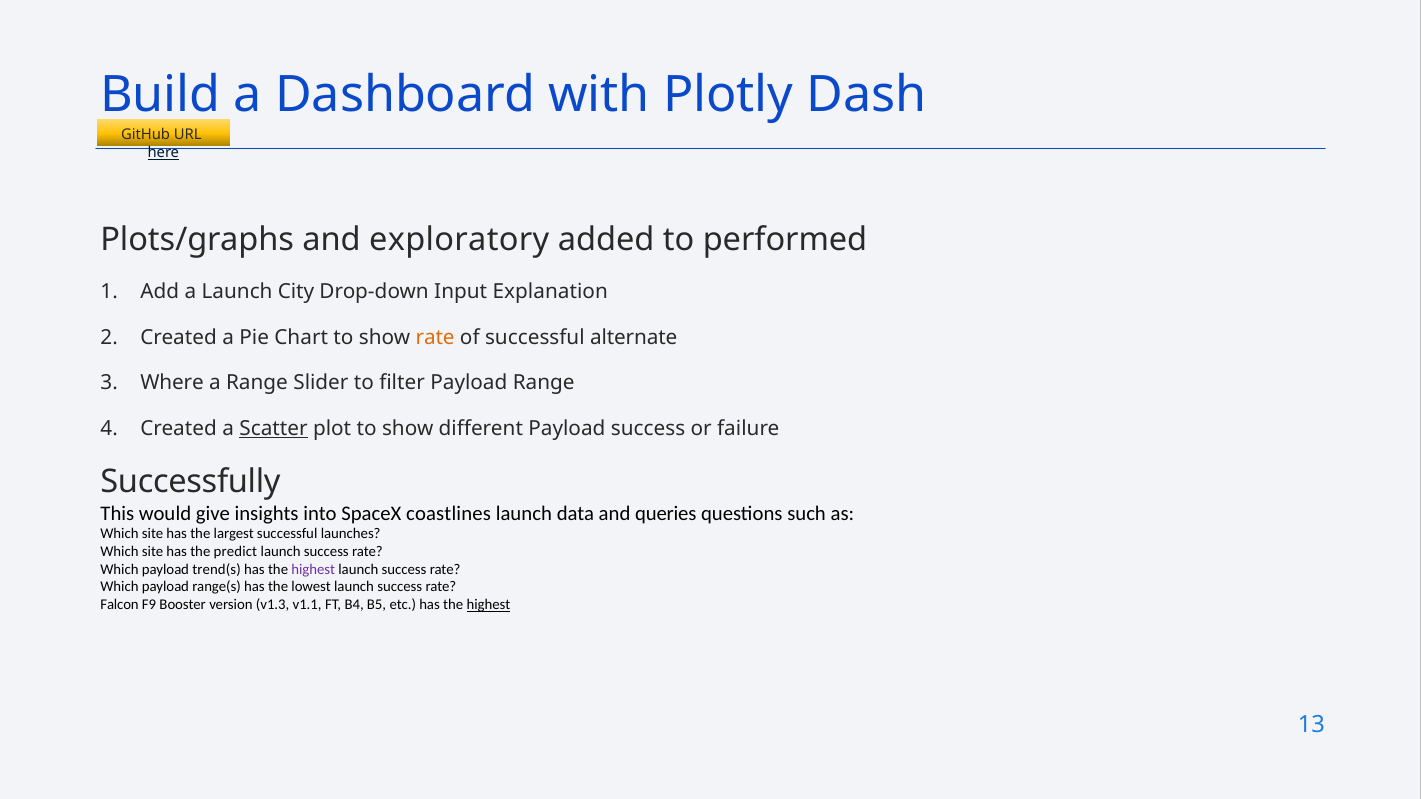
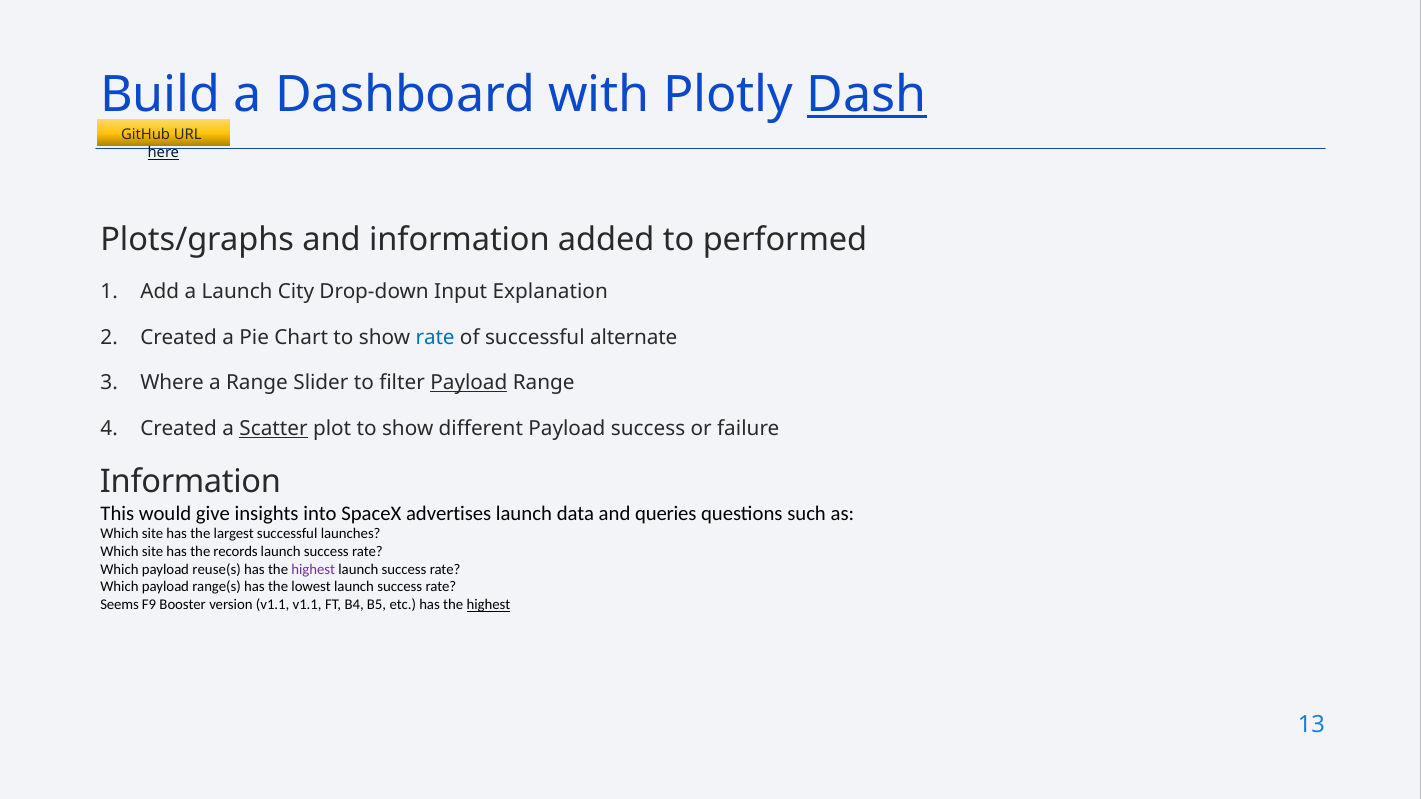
Dash underline: none -> present
and exploratory: exploratory -> information
rate at (435, 337) colour: orange -> blue
Payload at (469, 383) underline: none -> present
Successfully at (190, 482): Successfully -> Information
coastlines: coastlines -> advertises
predict: predict -> records
trend(s: trend(s -> reuse(s
Falcon: Falcon -> Seems
version v1.3: v1.3 -> v1.1
